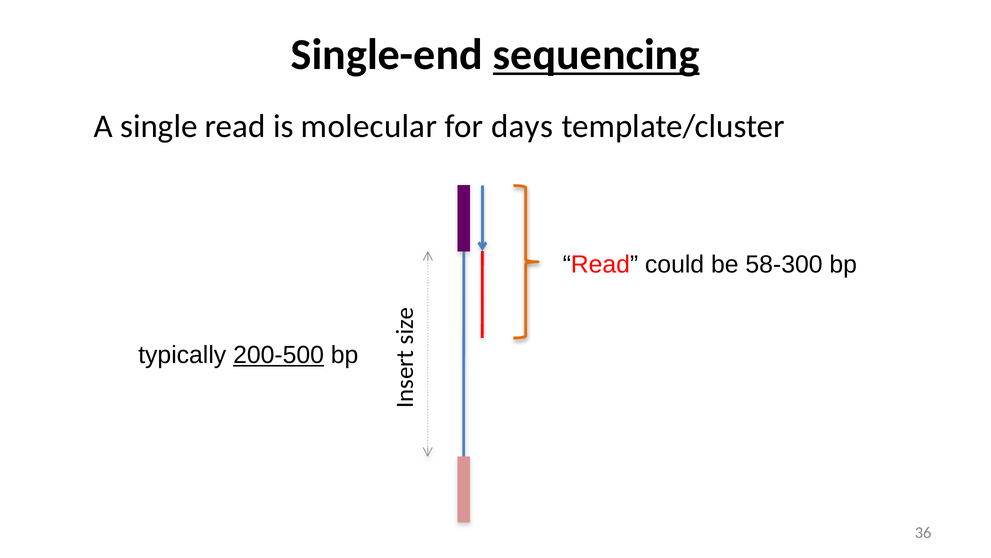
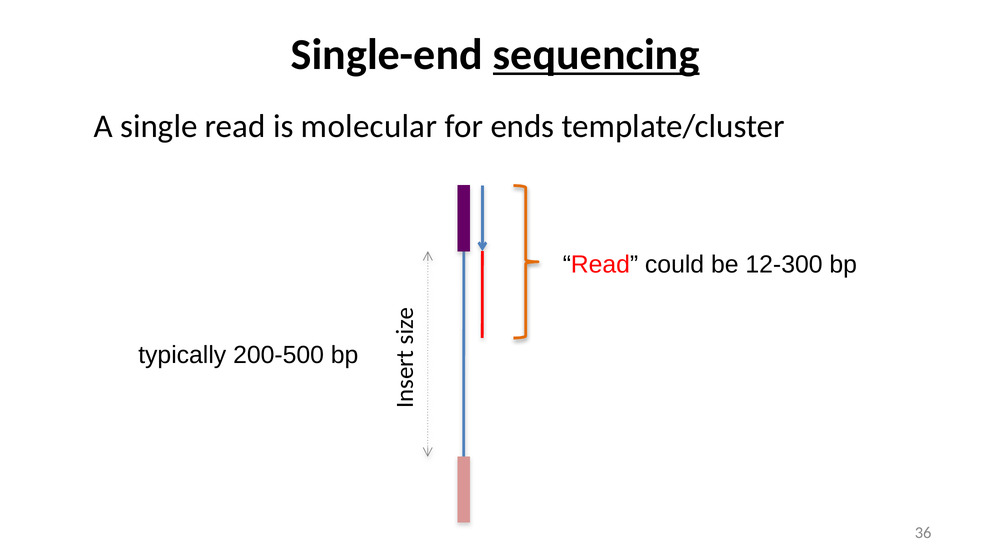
days: days -> ends
58-300: 58-300 -> 12-300
200-500 underline: present -> none
